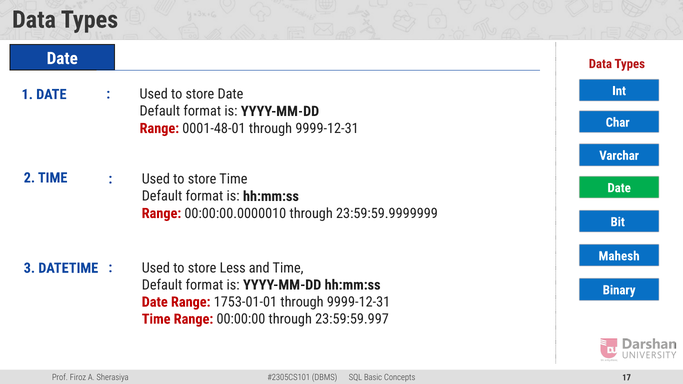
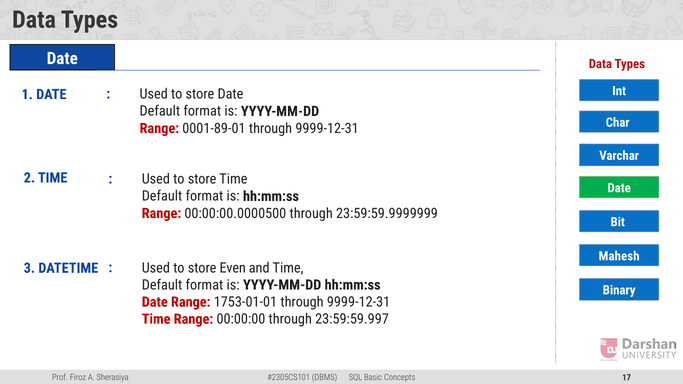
0001-48-01: 0001-48-01 -> 0001-89-01
00:00:00.0000010: 00:00:00.0000010 -> 00:00:00.0000500
Less: Less -> Even
